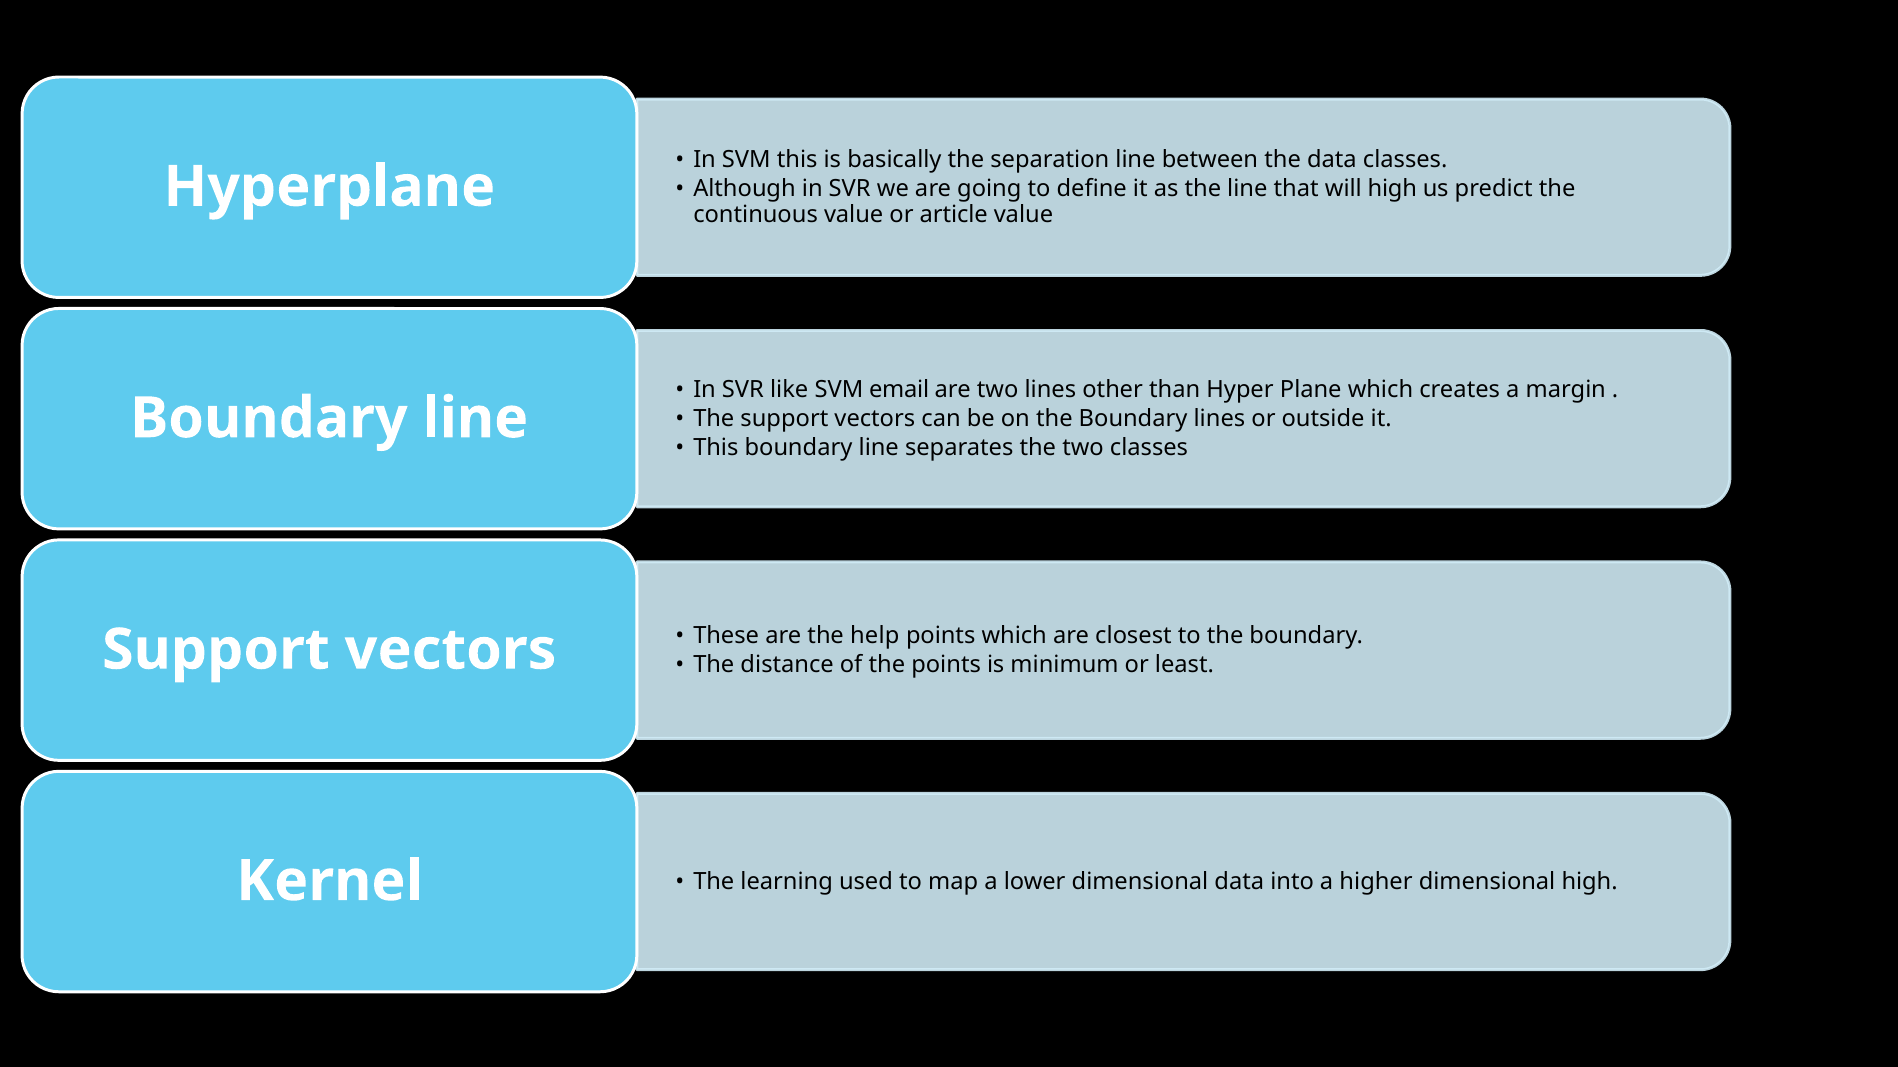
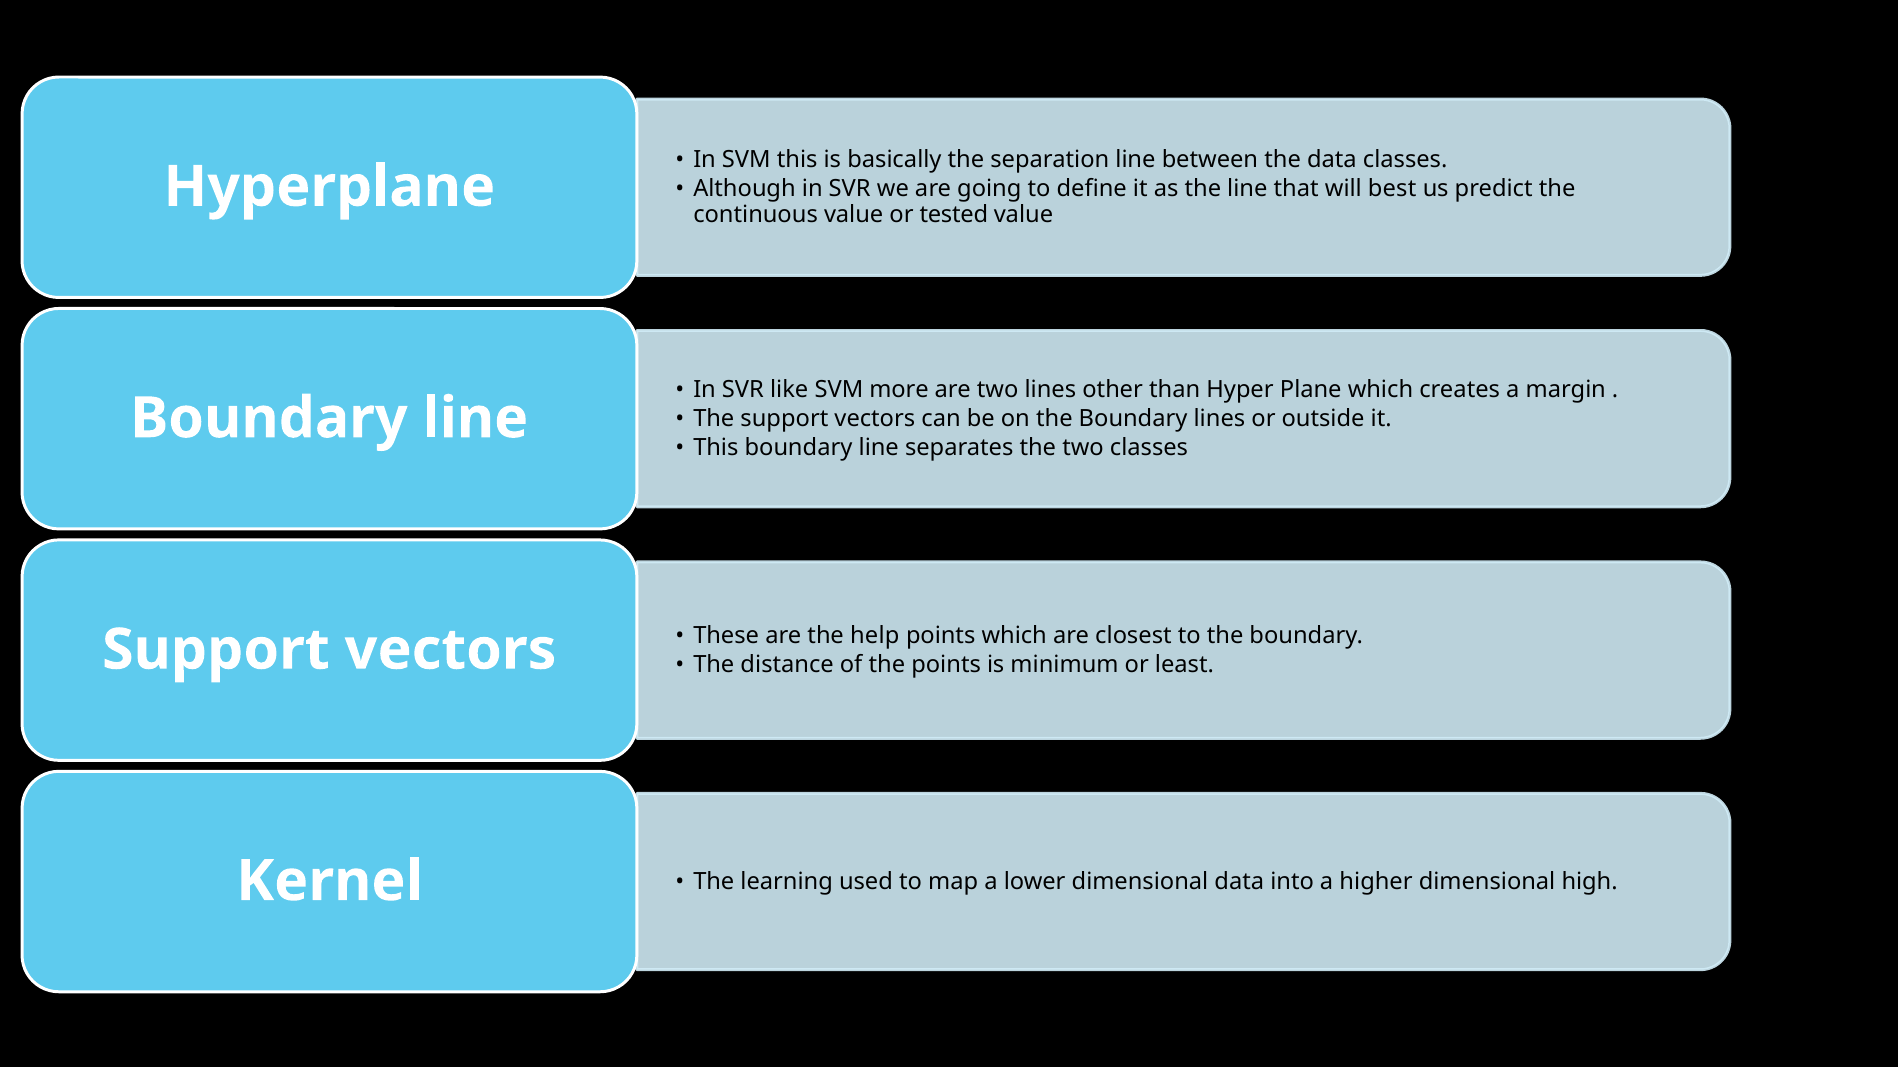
will high: high -> best
article: article -> tested
email: email -> more
